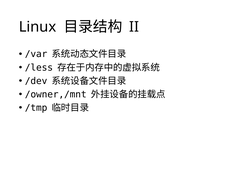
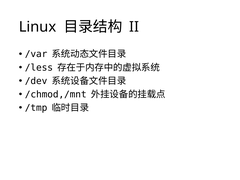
/owner,/mnt: /owner,/mnt -> /chmod,/mnt
